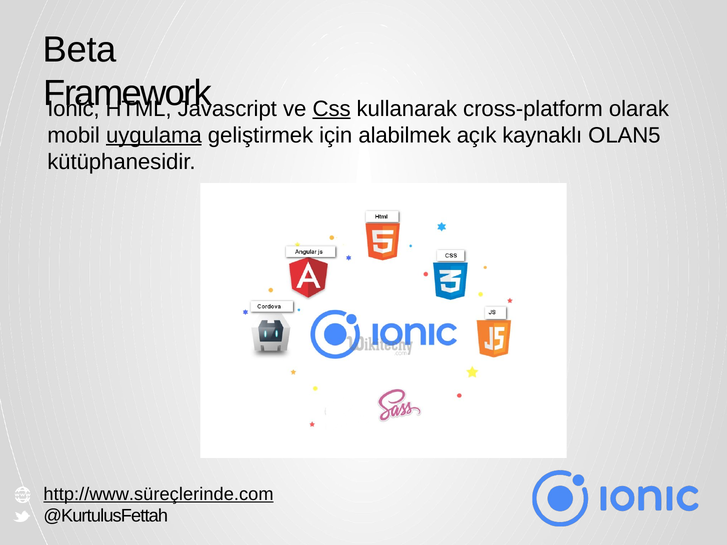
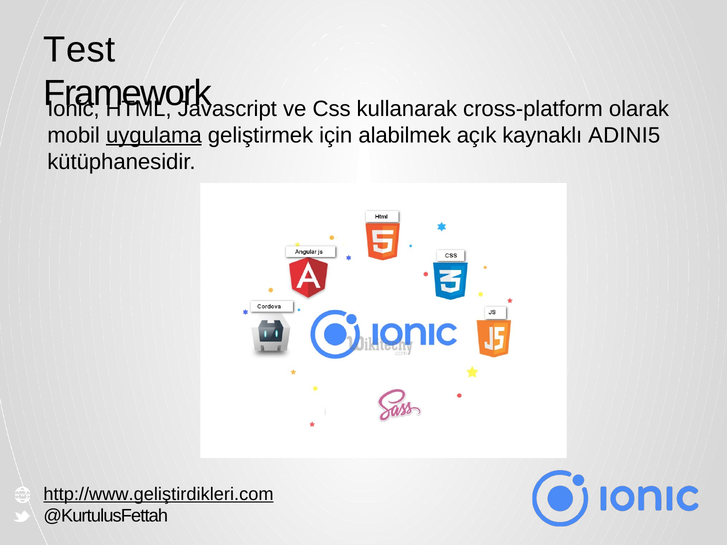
Beta: Beta -> Test
Css underline: present -> none
OLAN5: OLAN5 -> ADINI5
http://www.süreçlerinde.com: http://www.süreçlerinde.com -> http://www.geliştirdikleri.com
